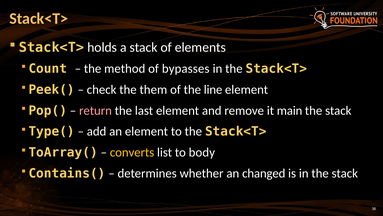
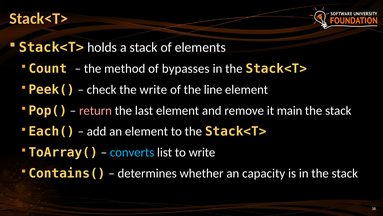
the them: them -> write
Type(: Type( -> Each(
converts colour: yellow -> light blue
to body: body -> write
changed: changed -> capacity
